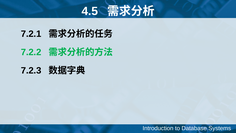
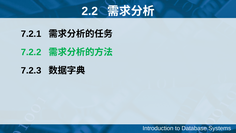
4.5: 4.5 -> 2.2
